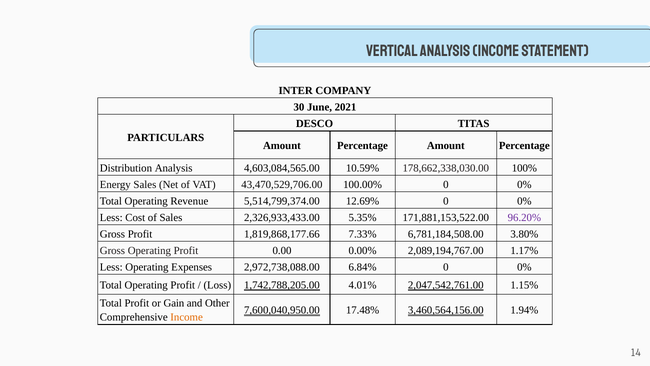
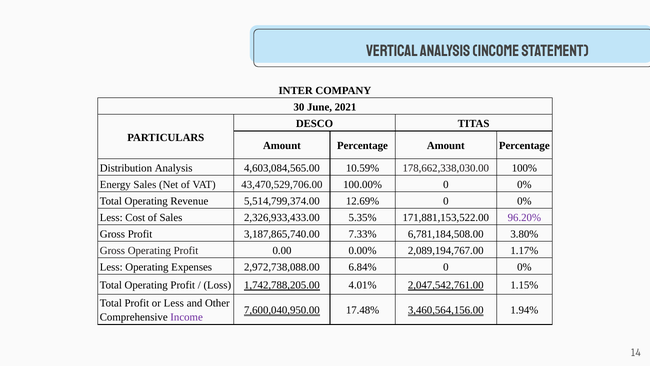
1,819,868,177.66: 1,819,868,177.66 -> 3,187,865,740.00
or Gain: Gain -> Less
Income at (187, 317) colour: orange -> purple
